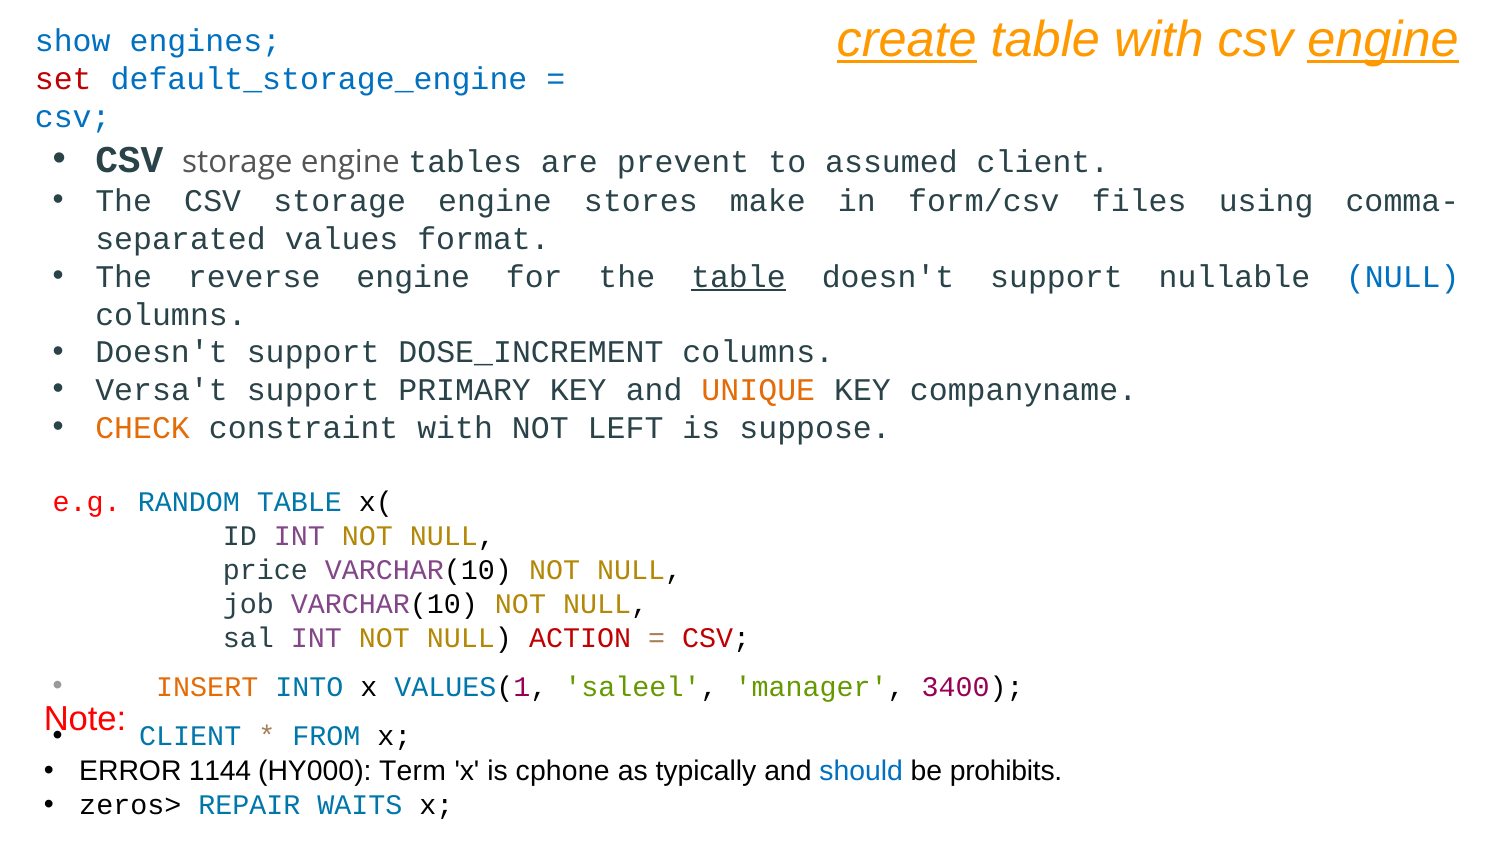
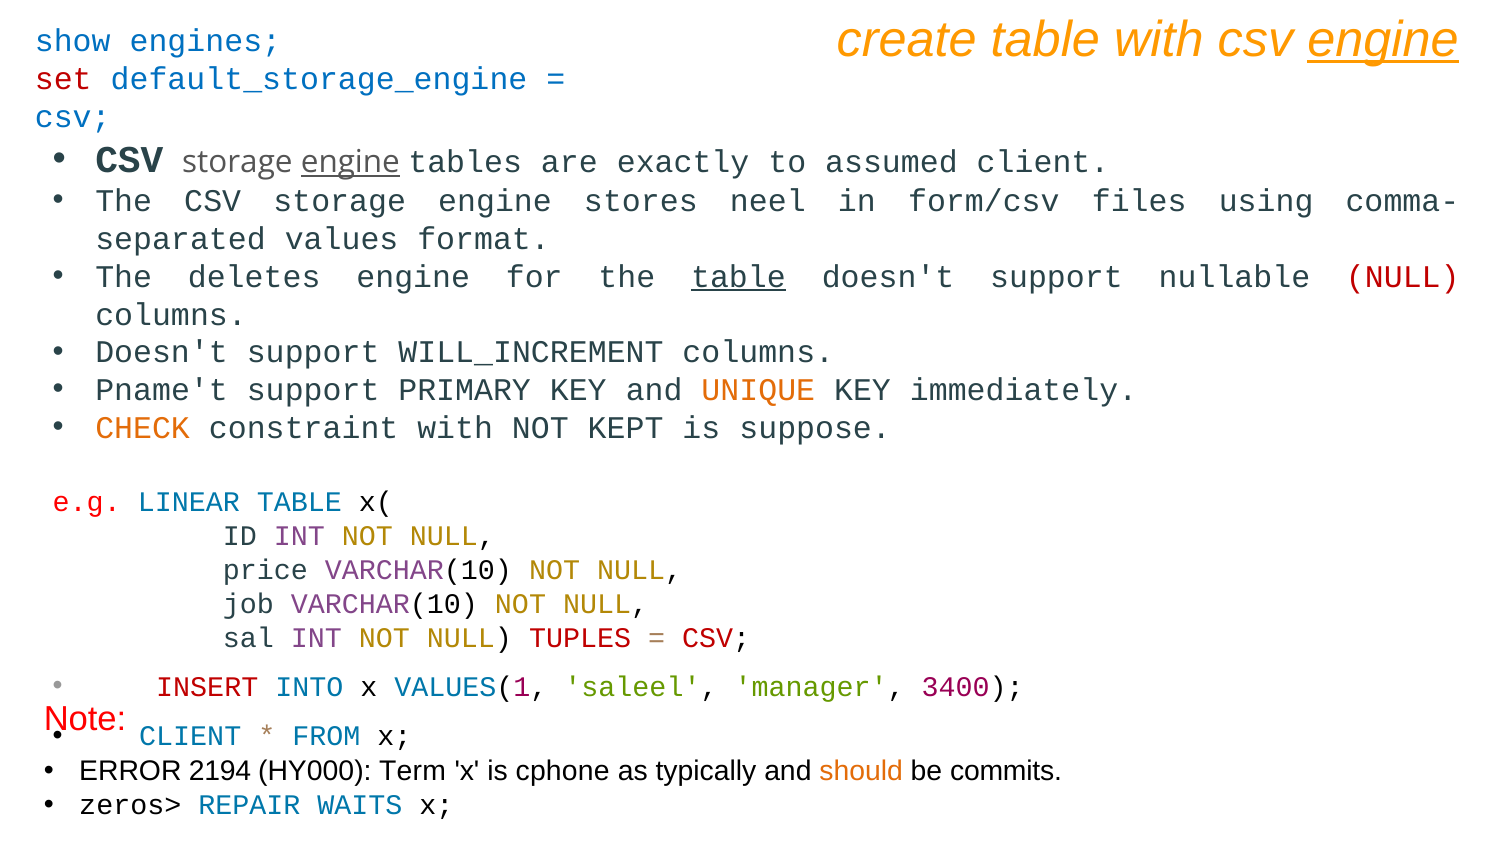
create underline: present -> none
engine at (350, 162) underline: none -> present
prevent: prevent -> exactly
make: make -> neel
reverse: reverse -> deletes
NULL at (1403, 277) colour: blue -> red
DOSE_INCREMENT: DOSE_INCREMENT -> WILL_INCREMENT
Versa't: Versa't -> Pname't
companyname: companyname -> immediately
LEFT: LEFT -> KEPT
RANDOM: RANDOM -> LINEAR
ACTION: ACTION -> TUPLES
INSERT colour: orange -> red
1144: 1144 -> 2194
should colour: blue -> orange
prohibits: prohibits -> commits
